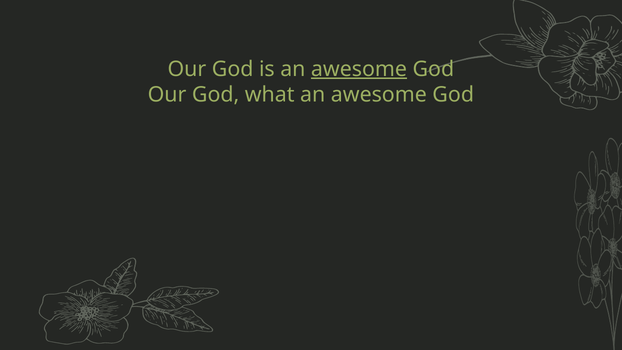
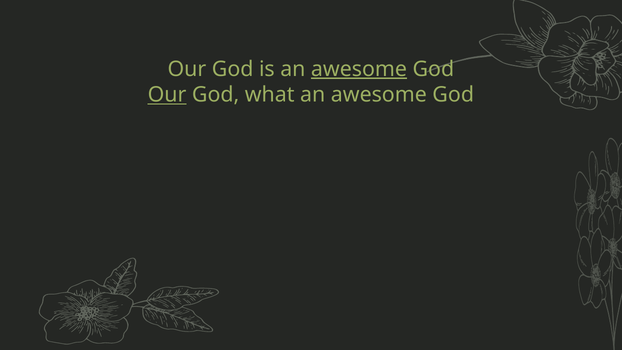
Our at (167, 95) underline: none -> present
